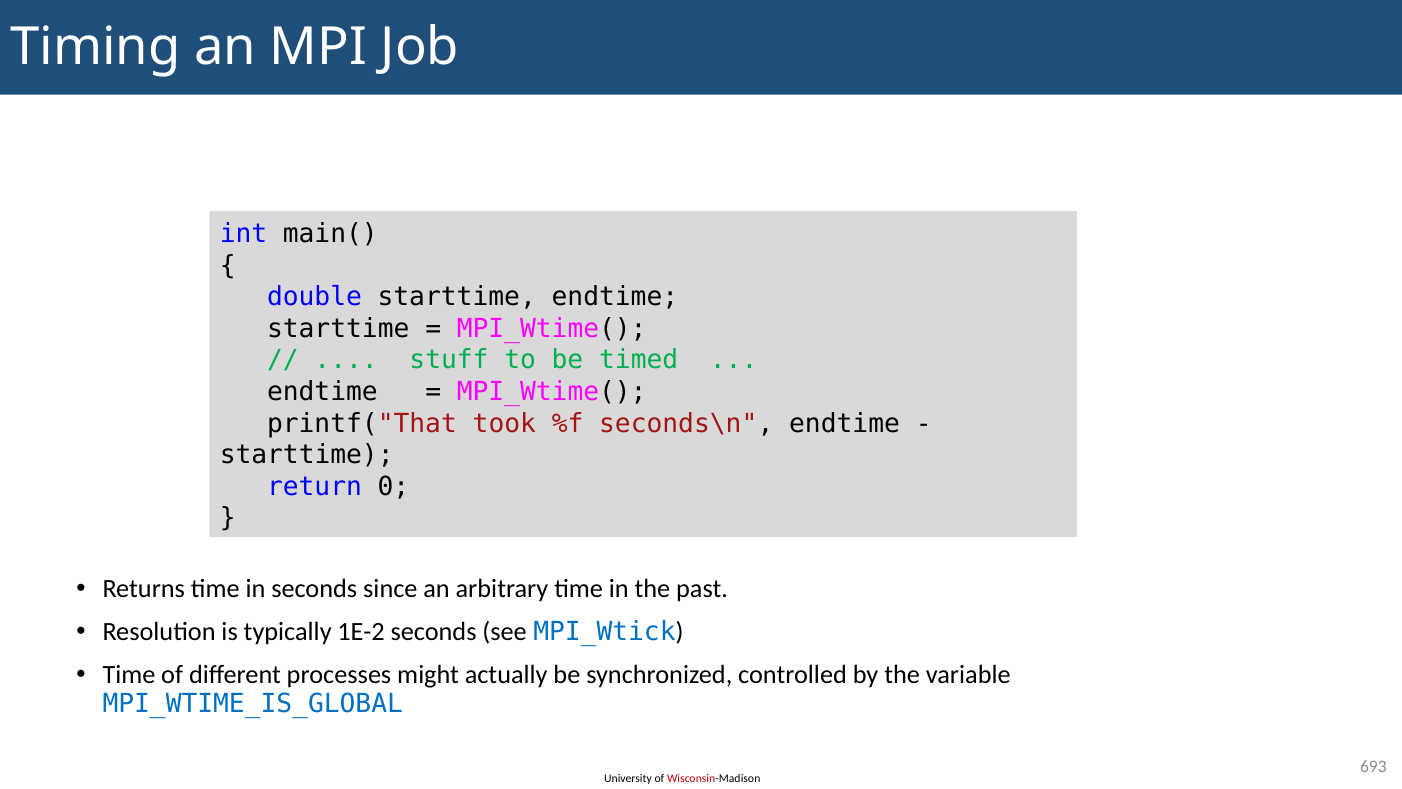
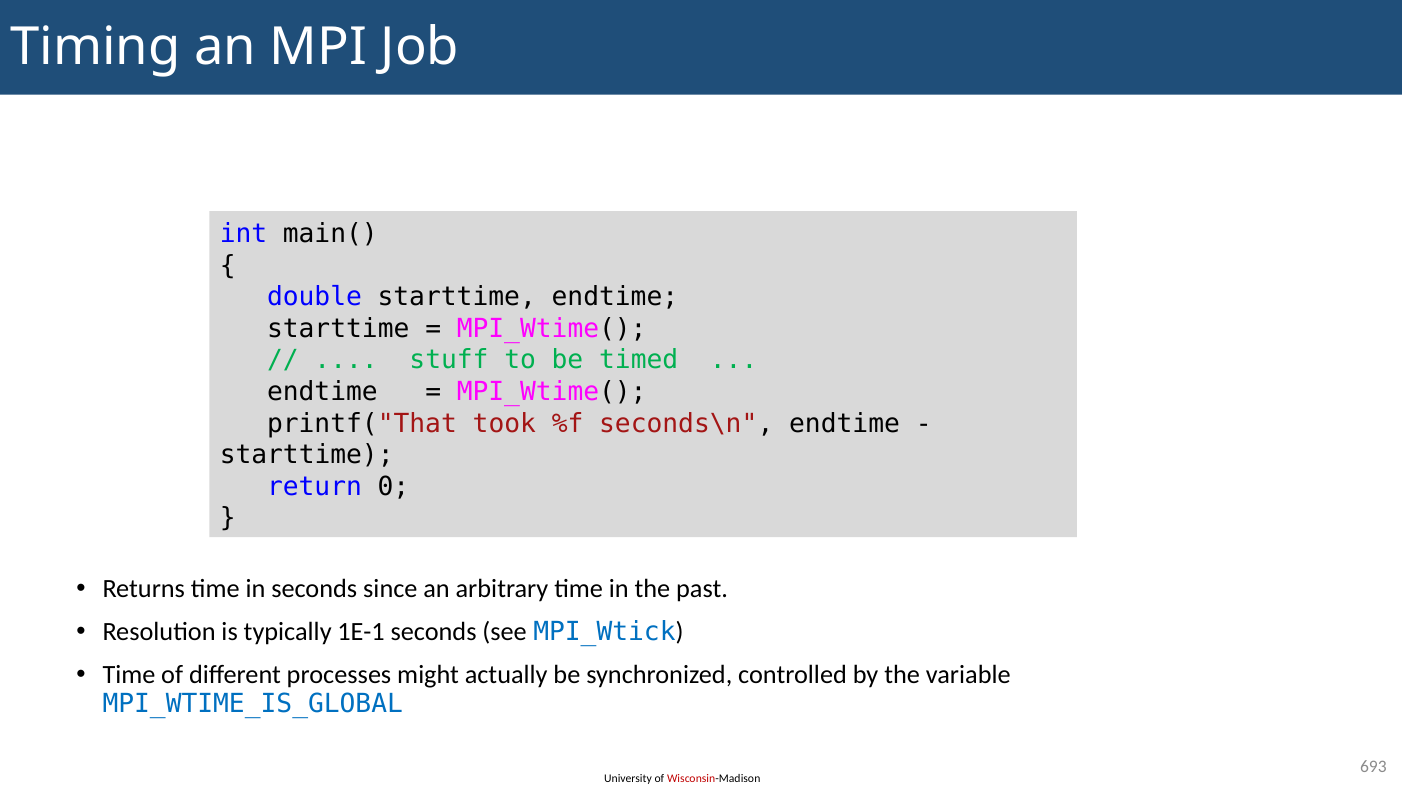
1E-2: 1E-2 -> 1E-1
